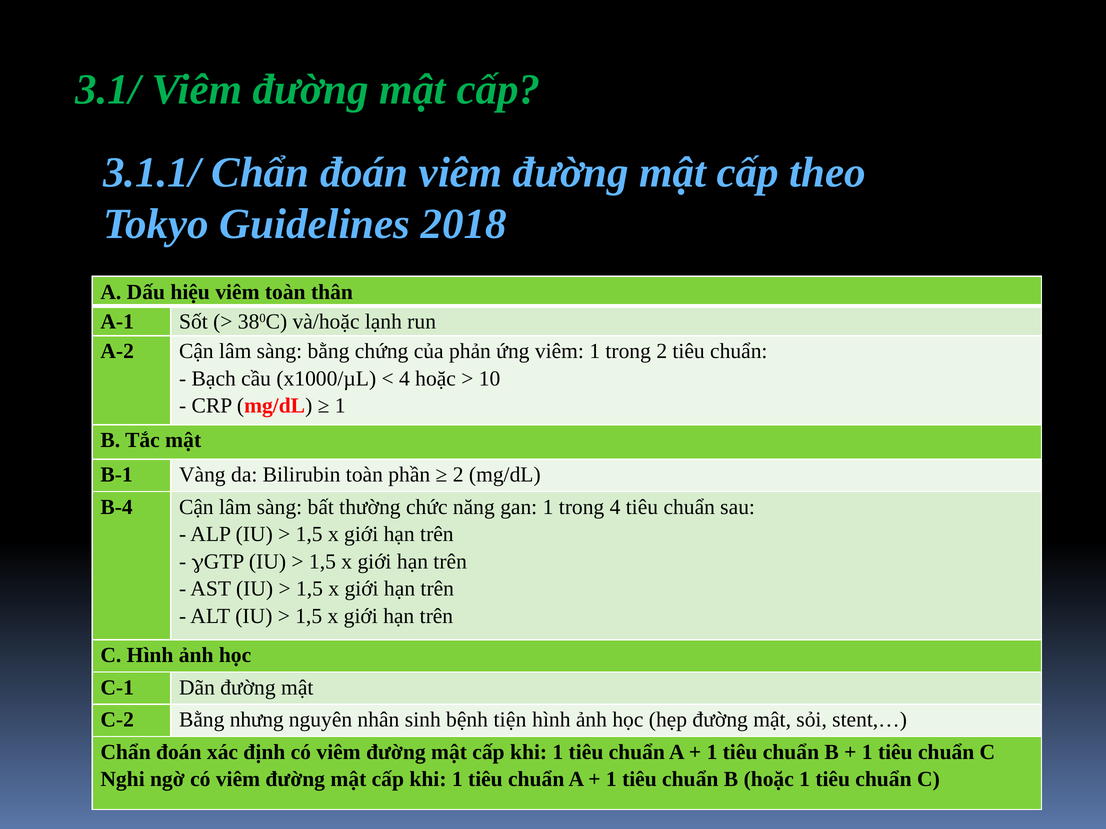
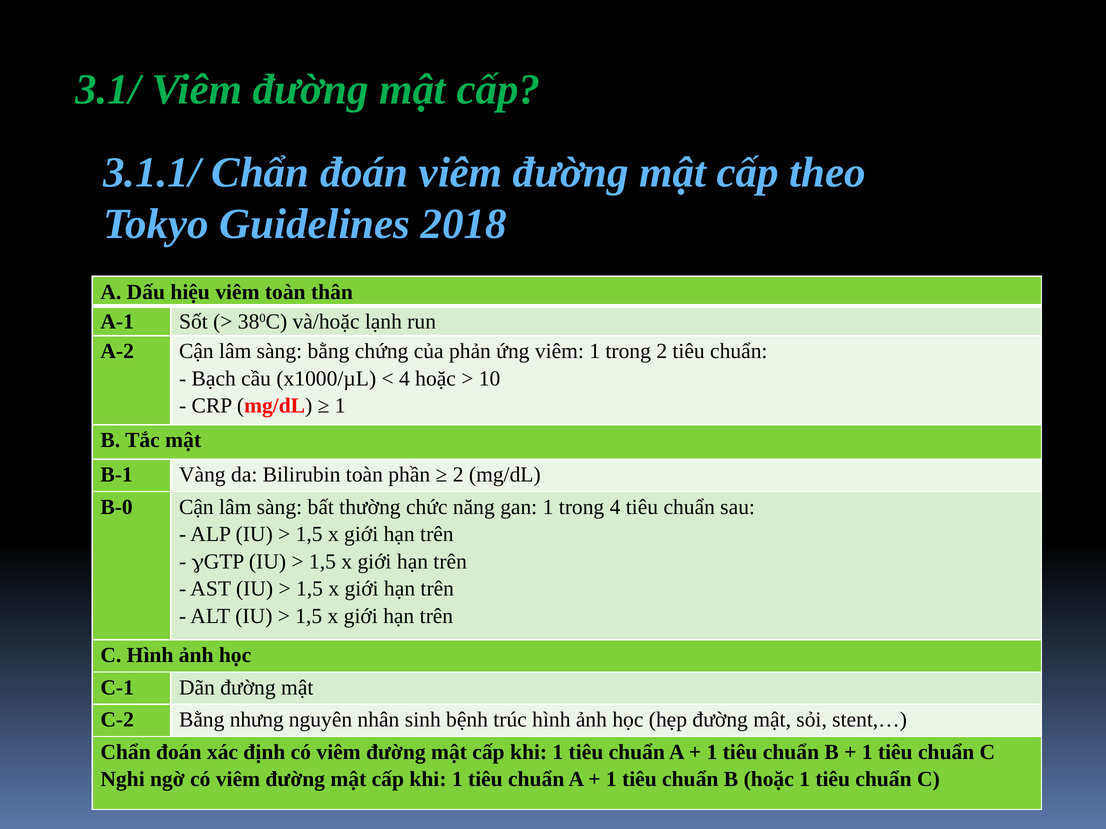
B-4: B-4 -> B-0
tiện: tiện -> trúc
